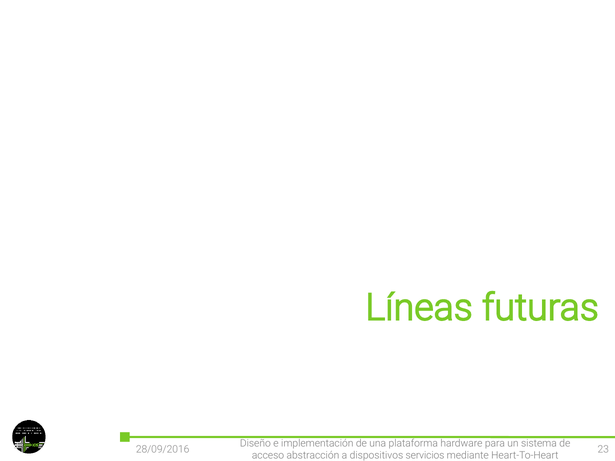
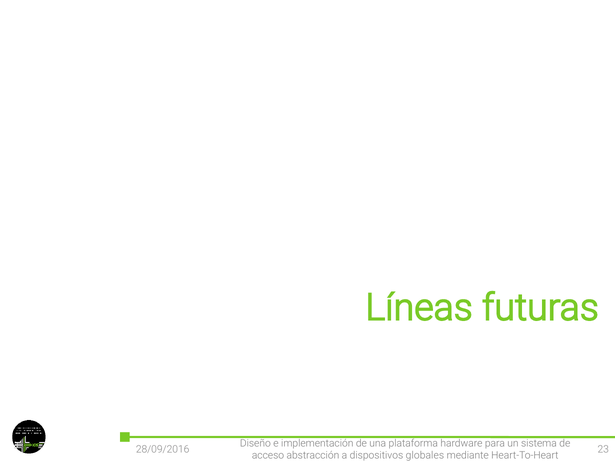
servicios: servicios -> globales
